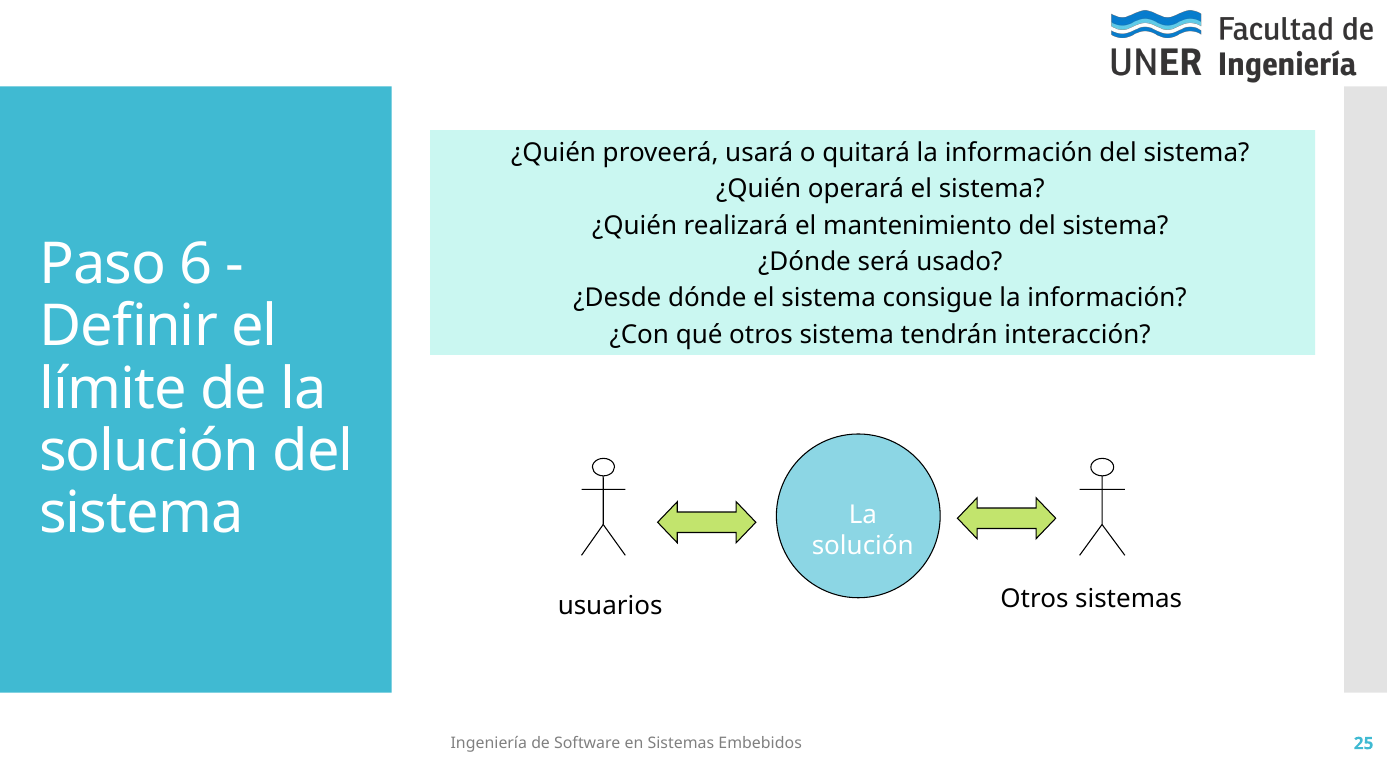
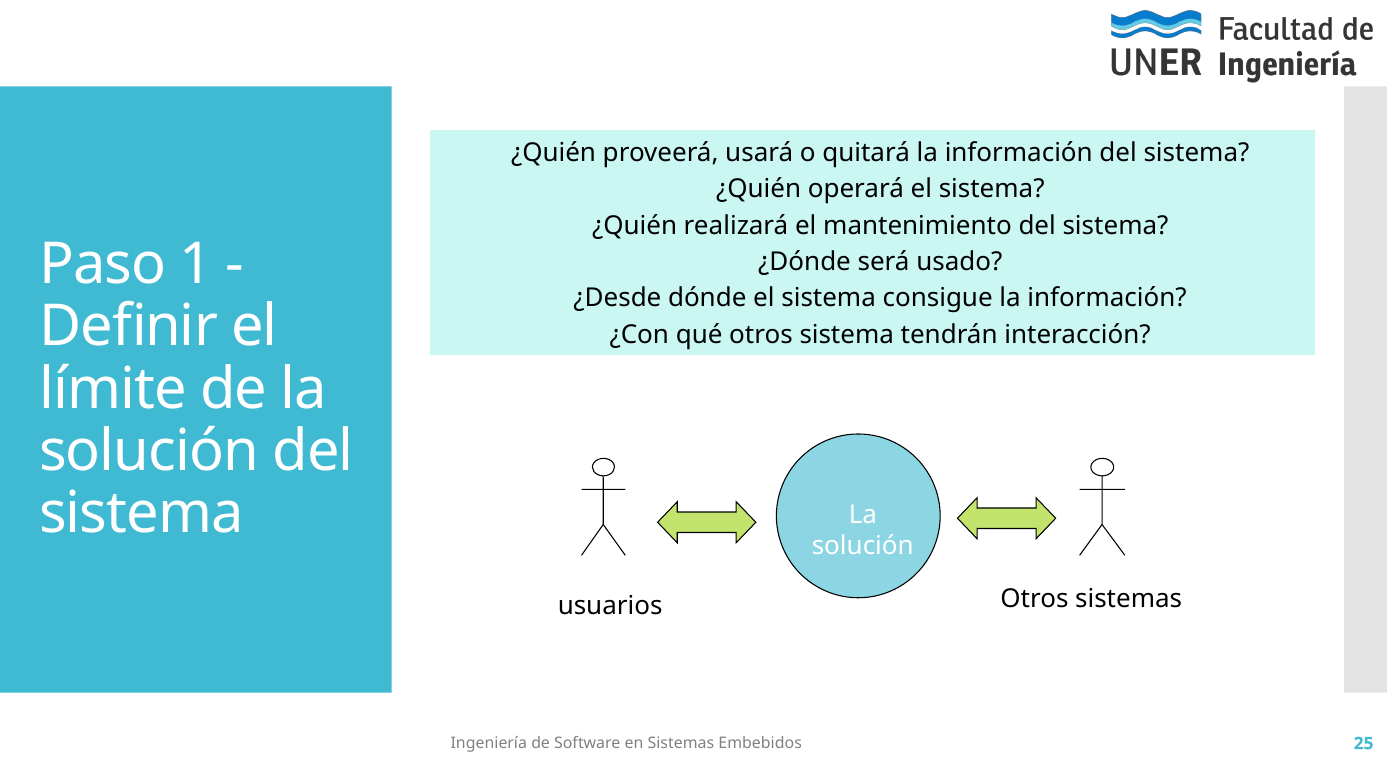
6: 6 -> 1
